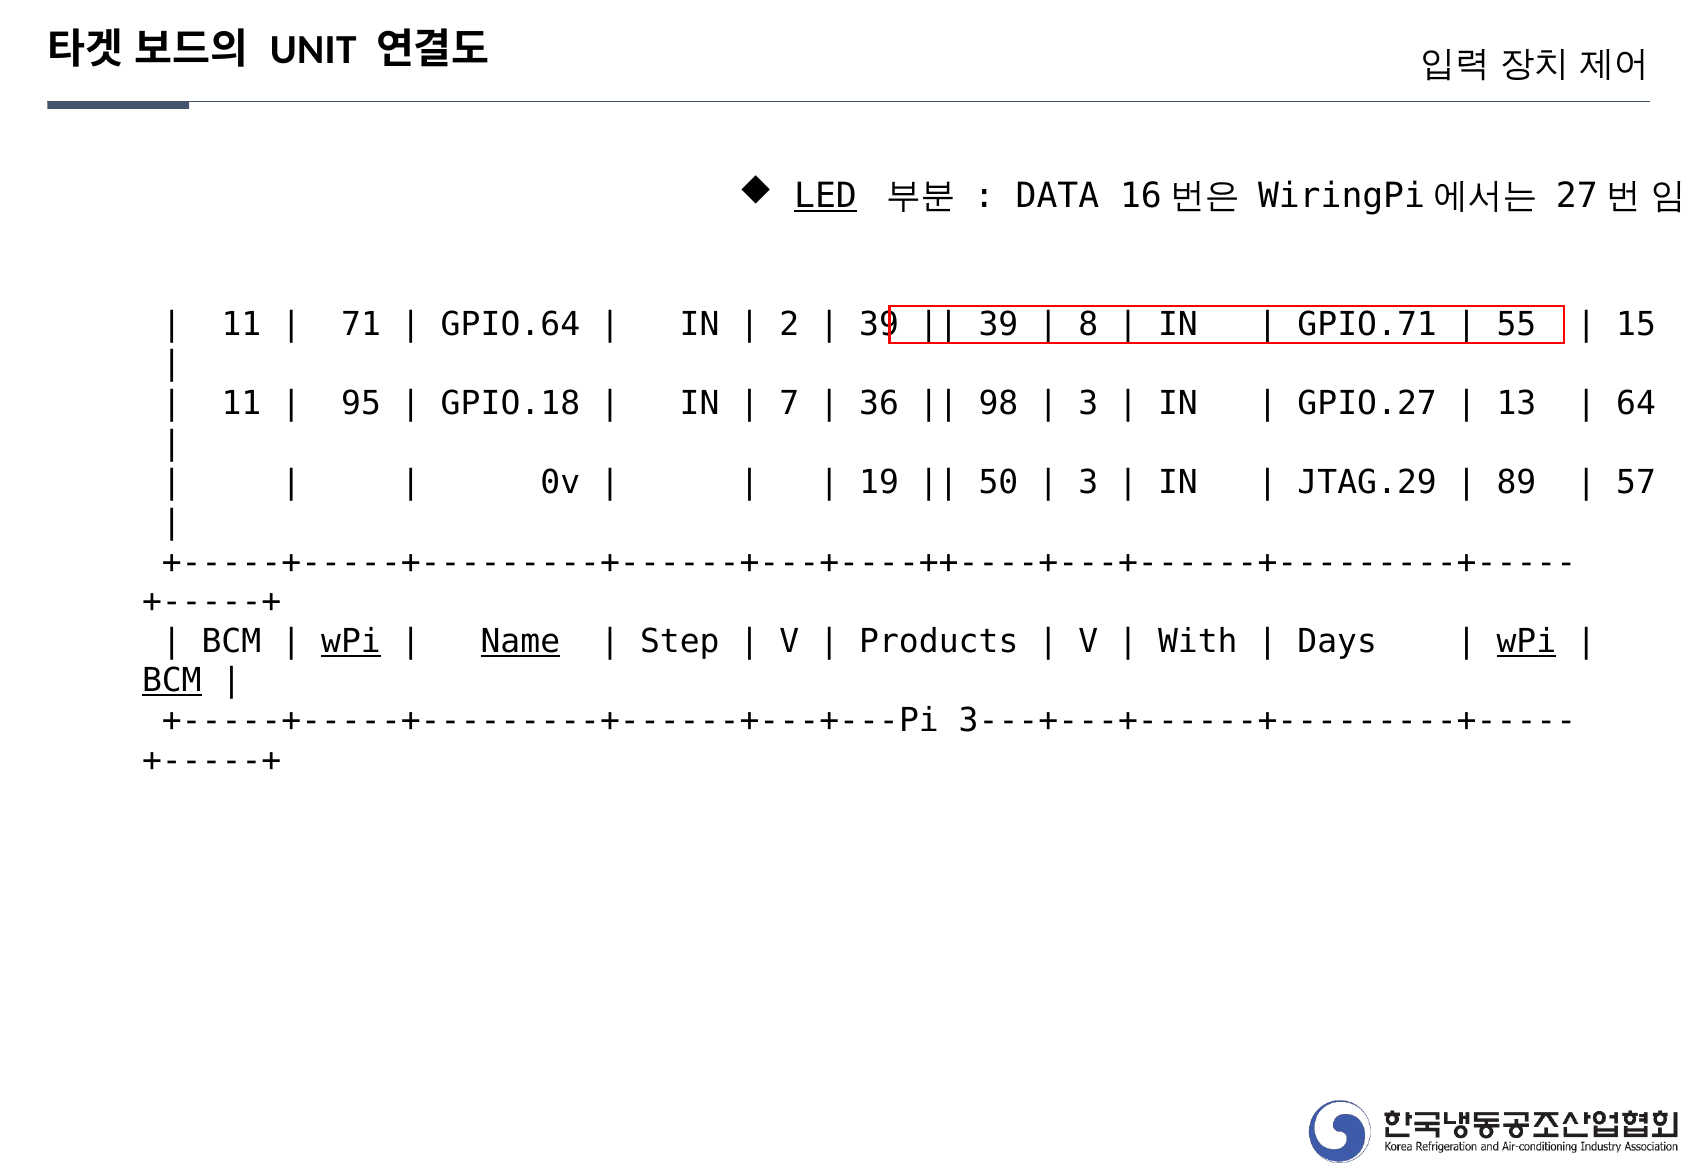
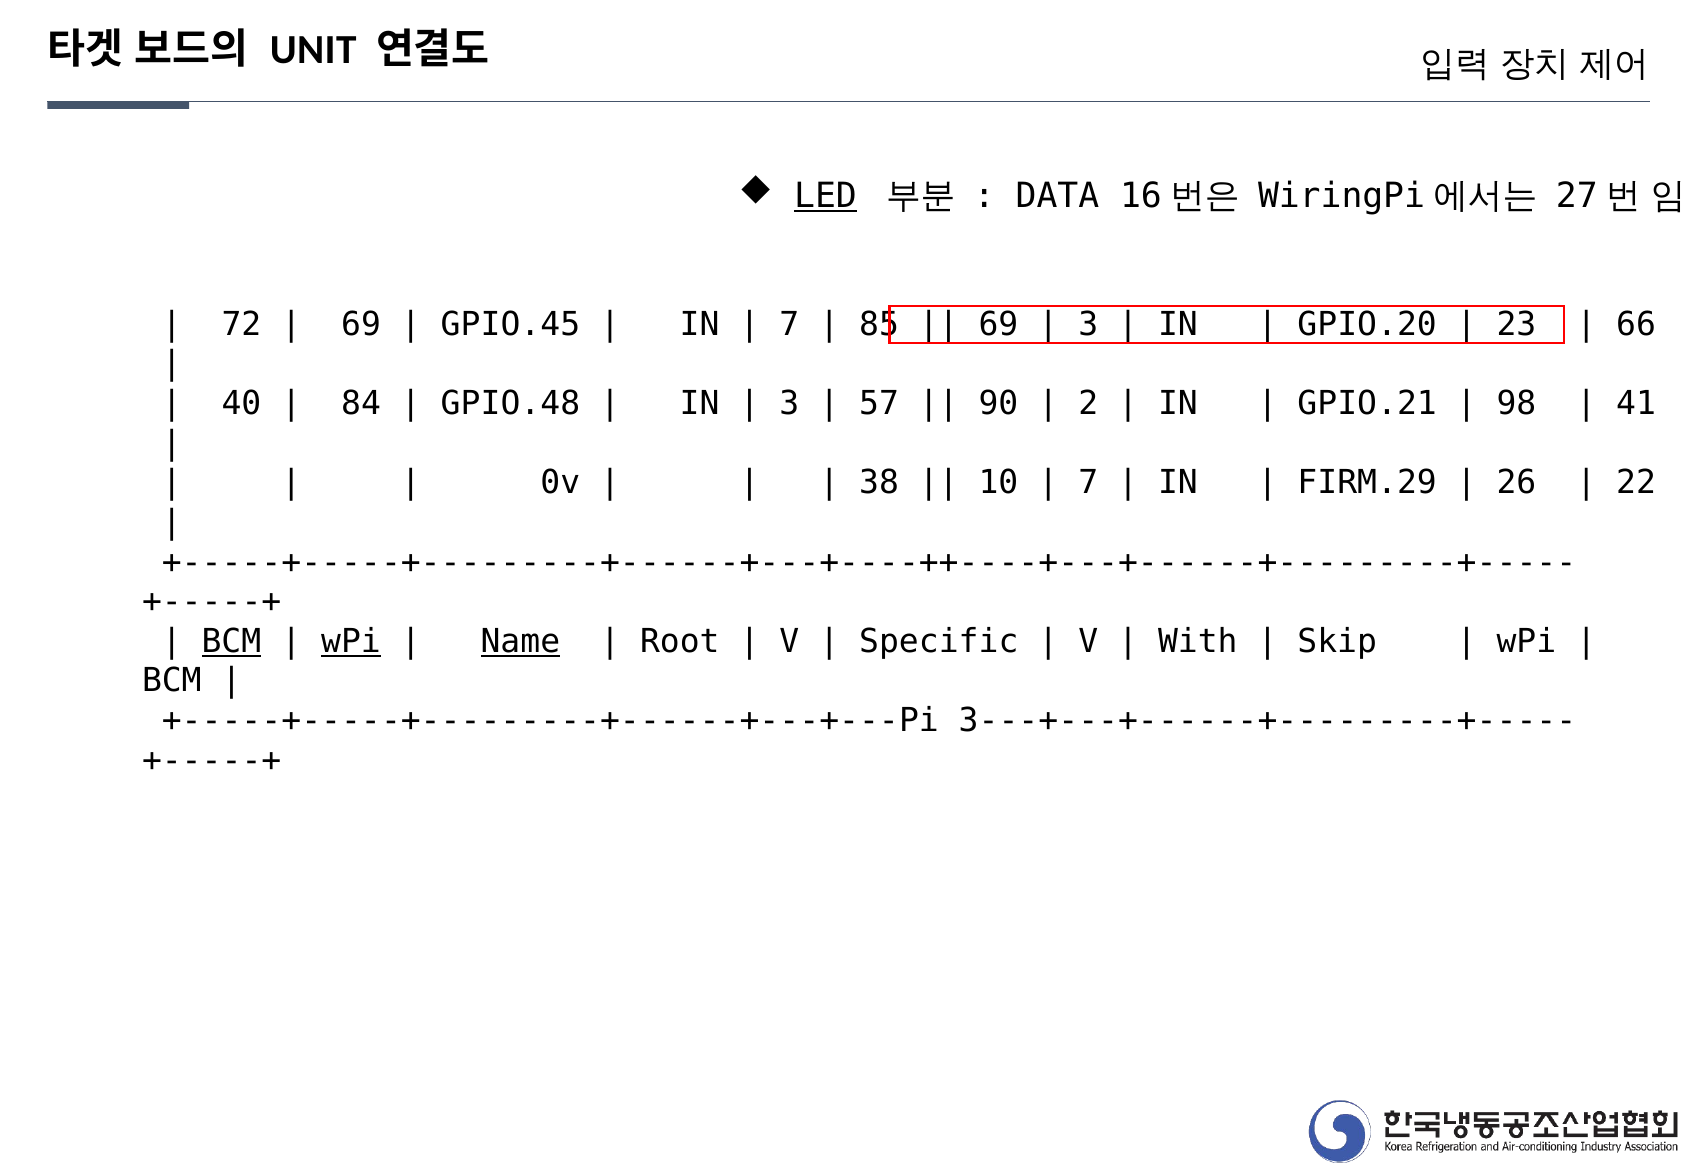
11 at (241, 324): 11 -> 72
71 at (361, 324): 71 -> 69
GPIO.64: GPIO.64 -> GPIO.45
2 at (789, 324): 2 -> 7
39 at (879, 324): 39 -> 85
39 at (998, 324): 39 -> 69
8 at (1088, 324): 8 -> 3
GPIO.71: GPIO.71 -> GPIO.20
55: 55 -> 23
15: 15 -> 66
11 at (241, 404): 11 -> 40
95: 95 -> 84
GPIO.18: GPIO.18 -> GPIO.48
7 at (789, 404): 7 -> 3
36: 36 -> 57
98: 98 -> 90
3 at (1088, 404): 3 -> 2
GPIO.27: GPIO.27 -> GPIO.21
13: 13 -> 98
64: 64 -> 41
19: 19 -> 38
50: 50 -> 10
3 at (1088, 483): 3 -> 7
JTAG.29: JTAG.29 -> FIRM.29
89: 89 -> 26
57: 57 -> 22
BCM at (231, 641) underline: none -> present
Step: Step -> Root
Products: Products -> Specific
Days: Days -> Skip
wPi at (1526, 641) underline: present -> none
BCM at (172, 681) underline: present -> none
